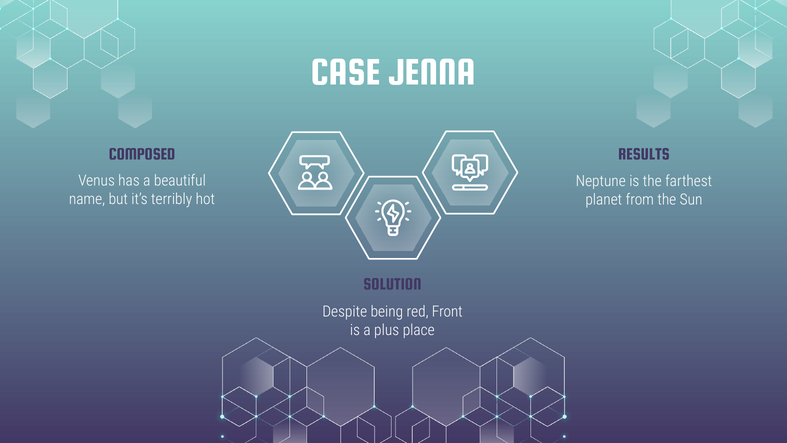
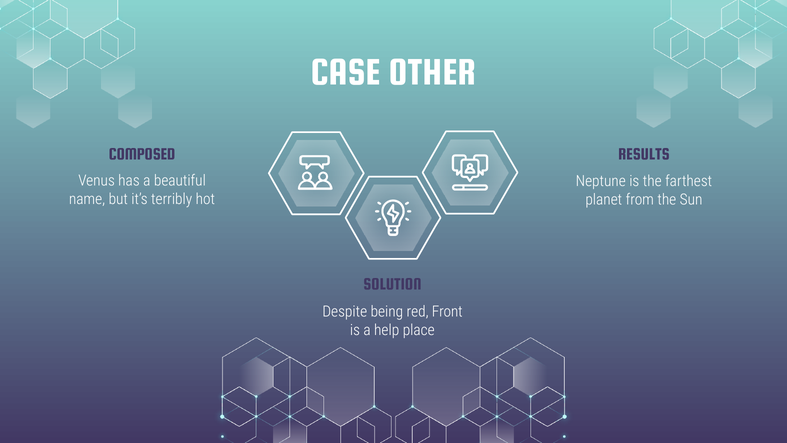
JENNA: JENNA -> OTHER
plus: plus -> help
